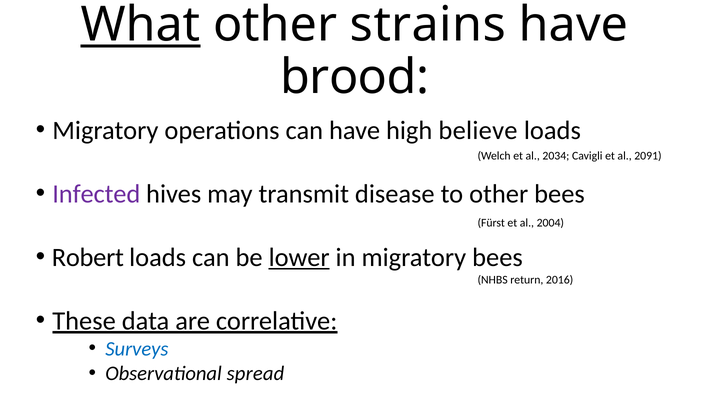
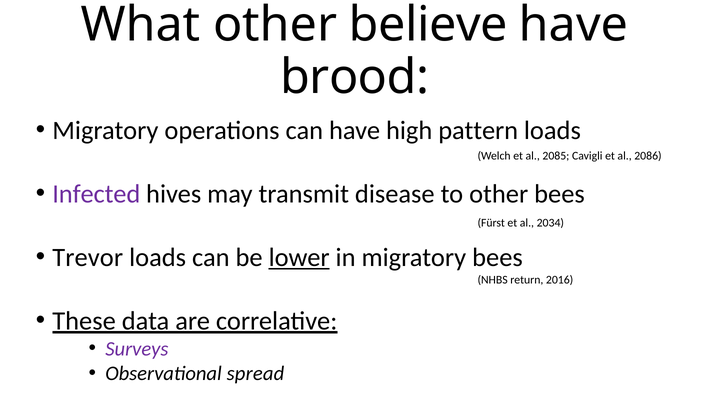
What underline: present -> none
strains: strains -> believe
believe: believe -> pattern
2034: 2034 -> 2085
2091: 2091 -> 2086
2004: 2004 -> 2034
Robert: Robert -> Trevor
Surveys colour: blue -> purple
